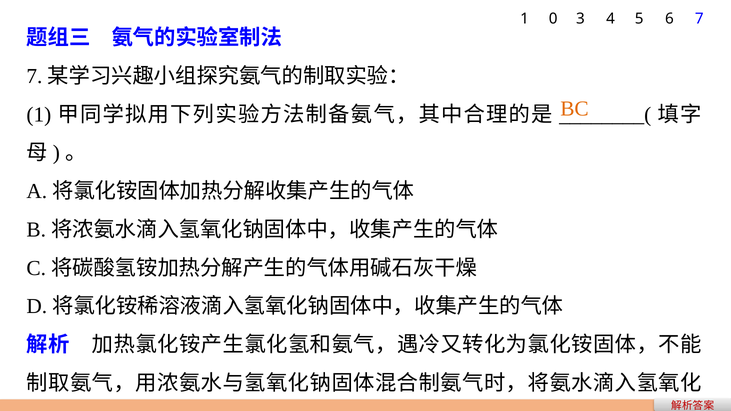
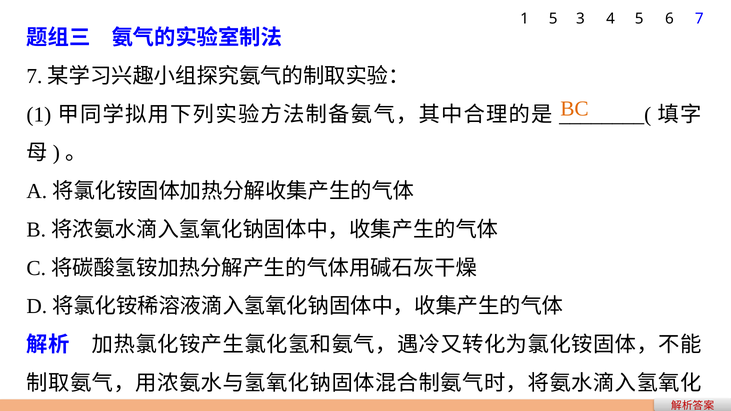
1 0: 0 -> 5
